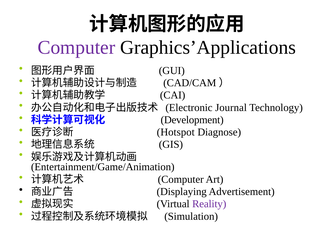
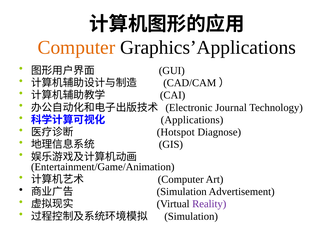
Computer at (76, 47) colour: purple -> orange
Development: Development -> Applications
Displaying at (182, 191): Displaying -> Simulation
